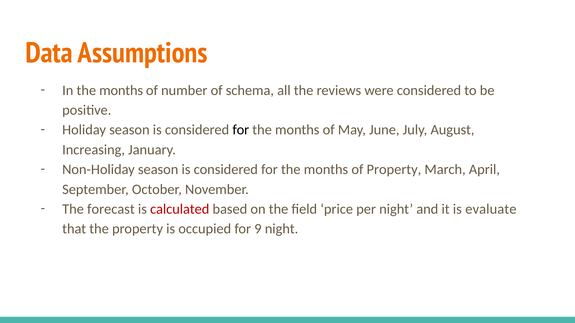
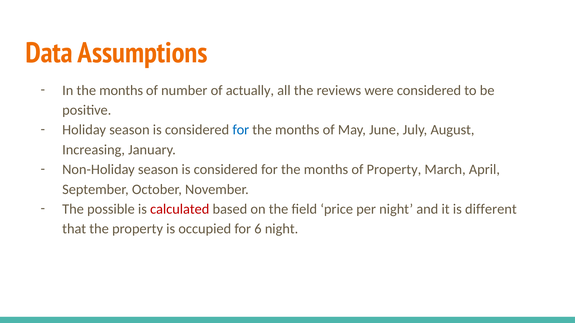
schema: schema -> actually
for at (241, 130) colour: black -> blue
forecast: forecast -> possible
evaluate: evaluate -> different
9: 9 -> 6
